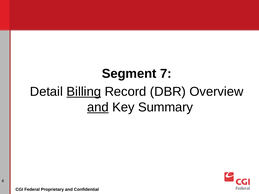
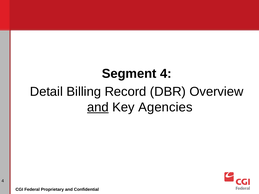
Segment 7: 7 -> 4
Billing underline: present -> none
Summary: Summary -> Agencies
